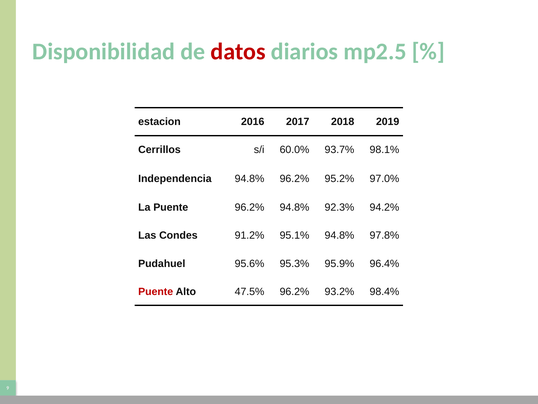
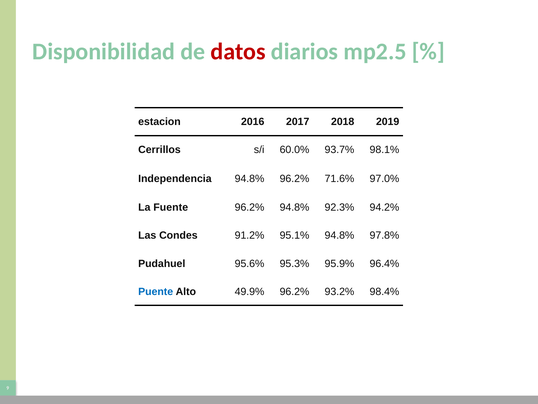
95.2%: 95.2% -> 71.6%
La Puente: Puente -> Fuente
Puente at (156, 291) colour: red -> blue
47.5%: 47.5% -> 49.9%
